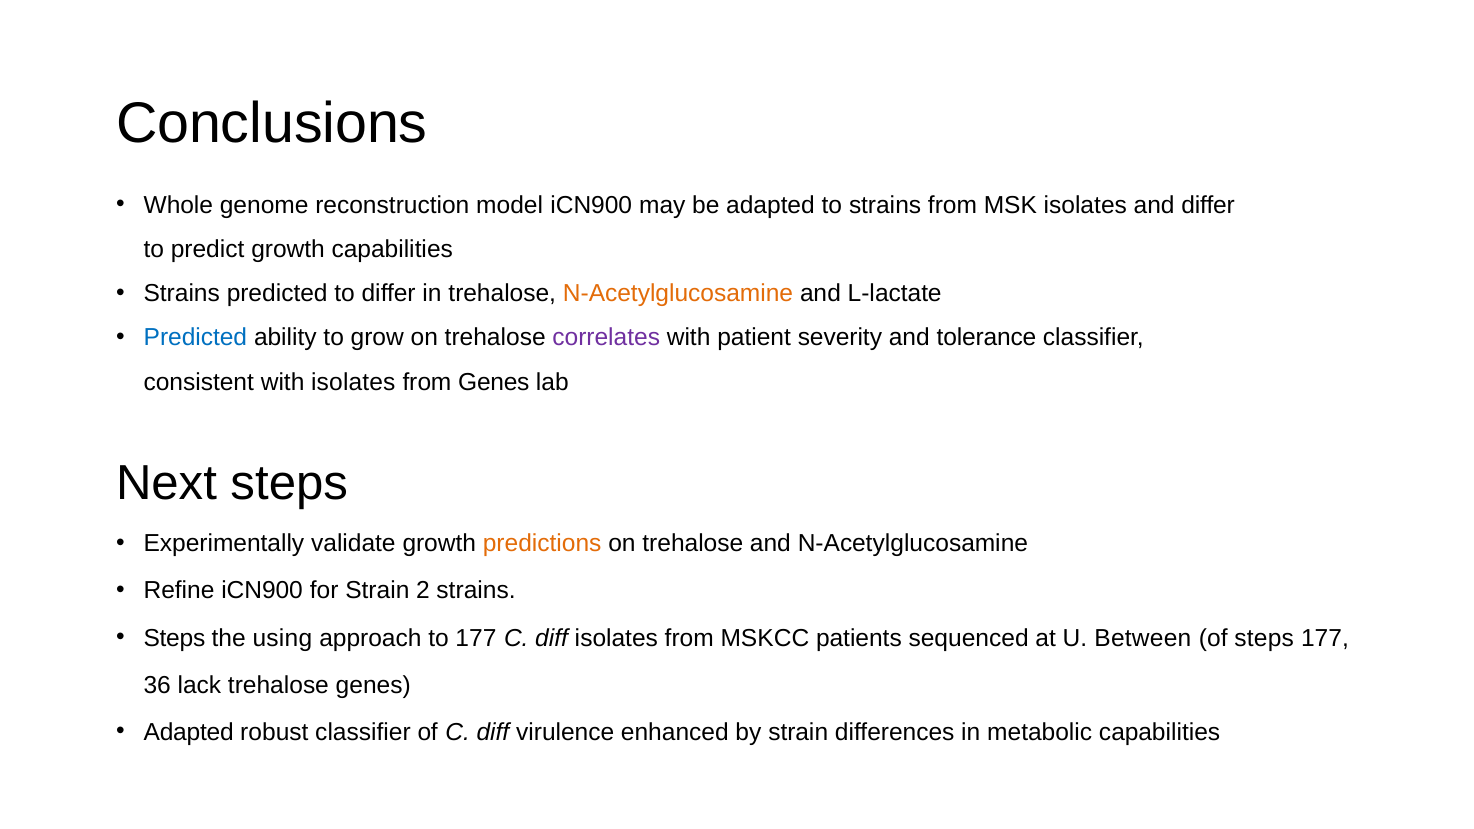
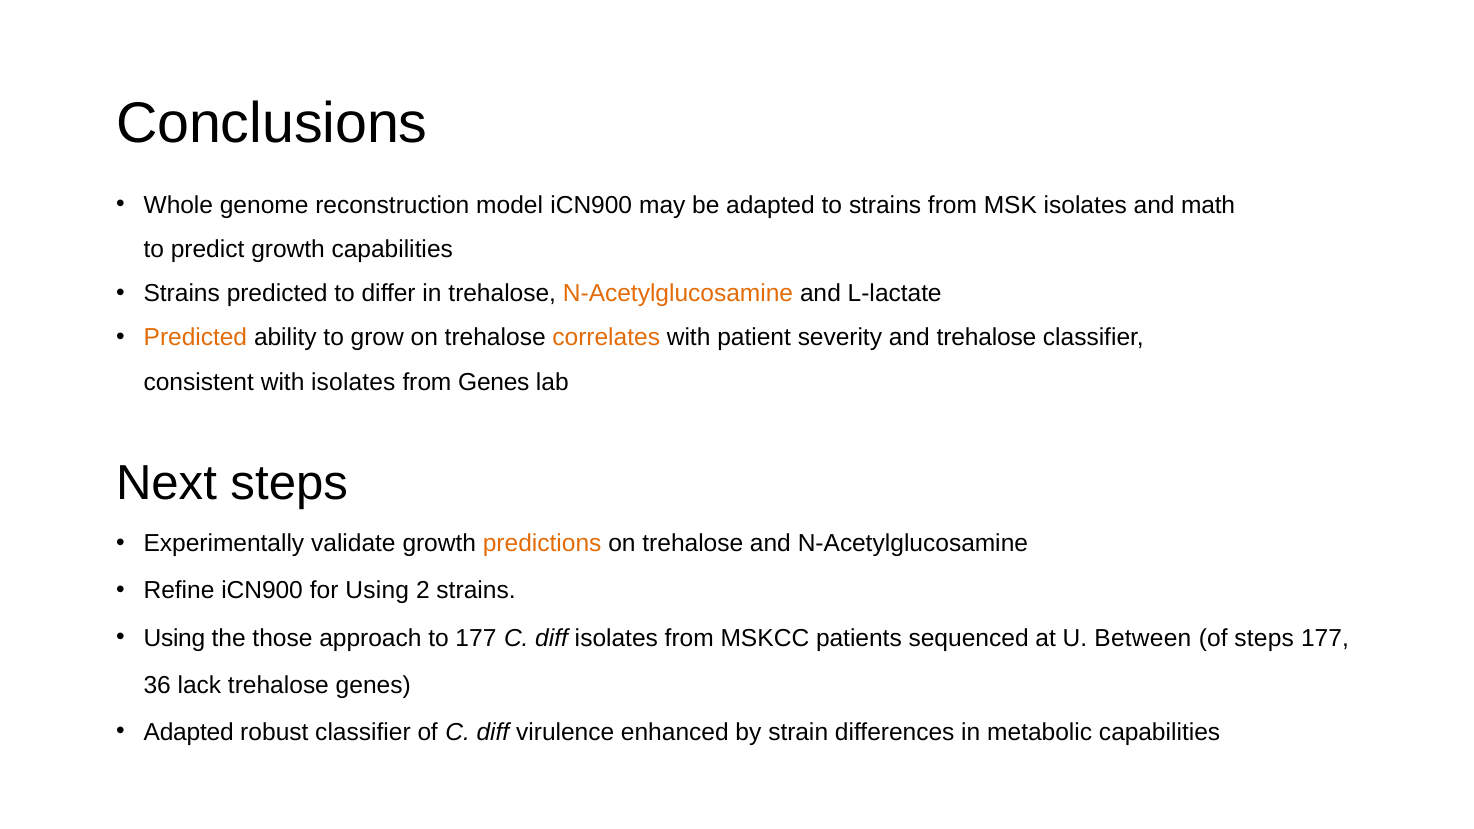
and differ: differ -> math
Predicted at (195, 338) colour: blue -> orange
correlates colour: purple -> orange
and tolerance: tolerance -> trehalose
for Strain: Strain -> Using
Steps at (174, 638): Steps -> Using
using: using -> those
